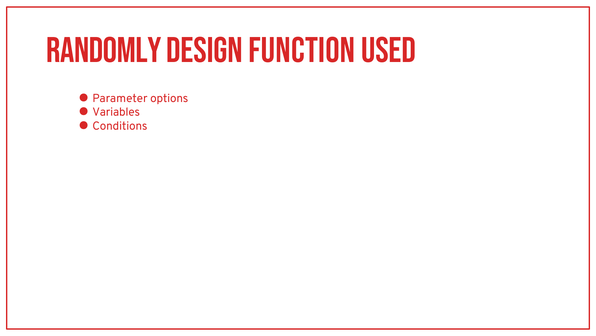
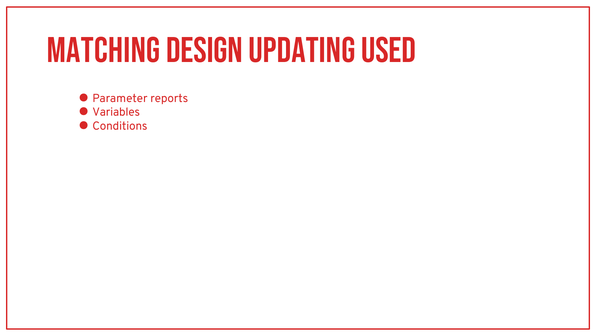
Randomly: Randomly -> Matching
function: function -> updating
options: options -> reports
